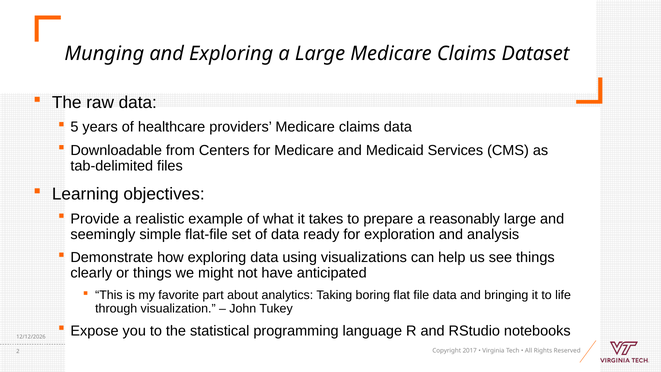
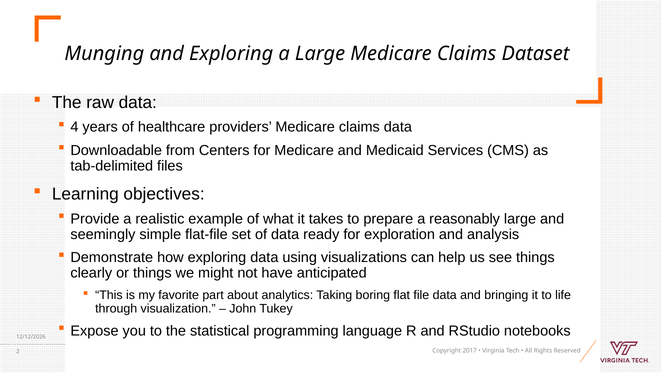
5: 5 -> 4
